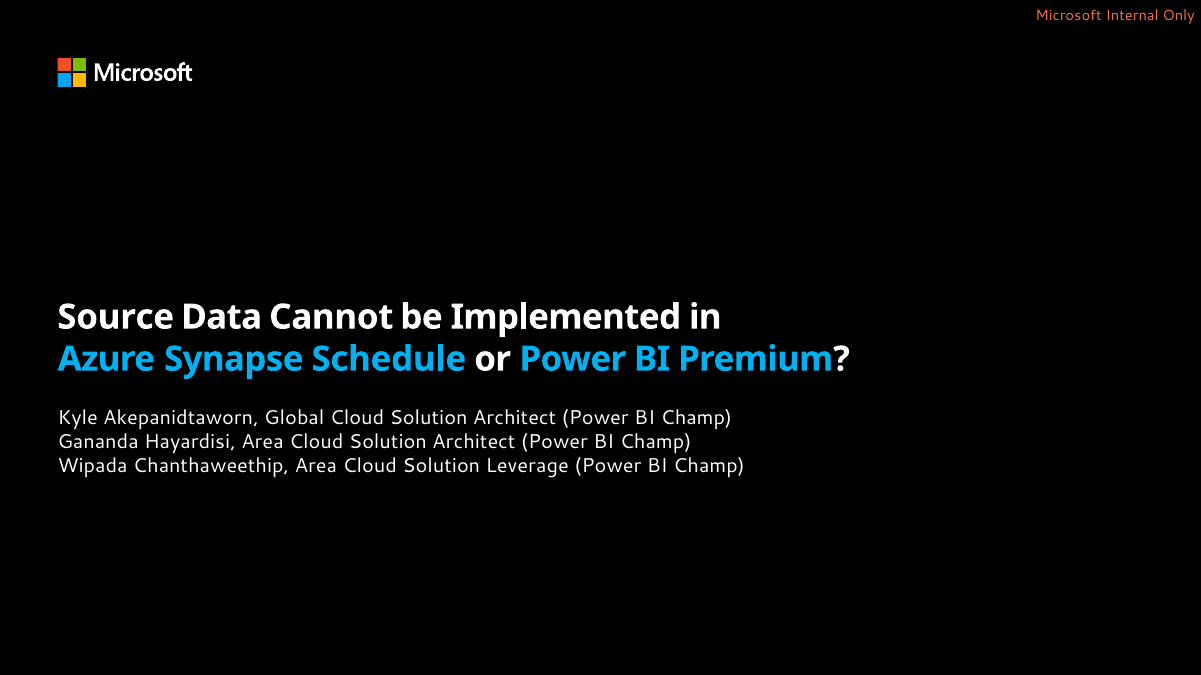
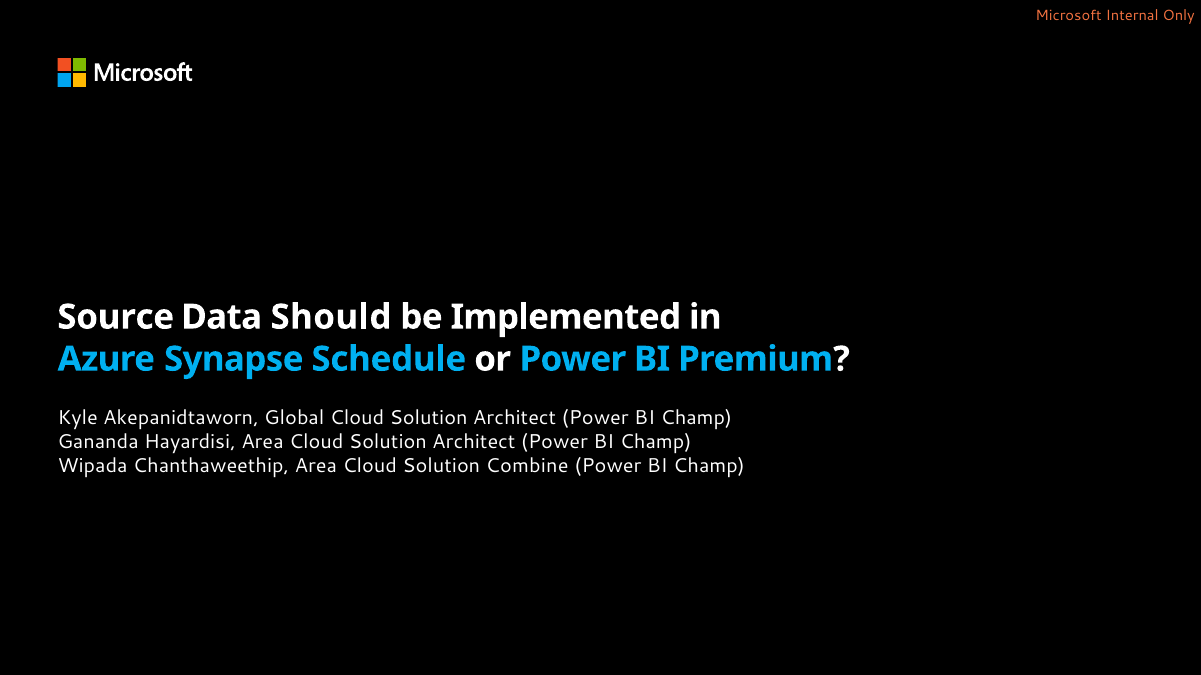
Cannot: Cannot -> Should
Leverage: Leverage -> Combine
